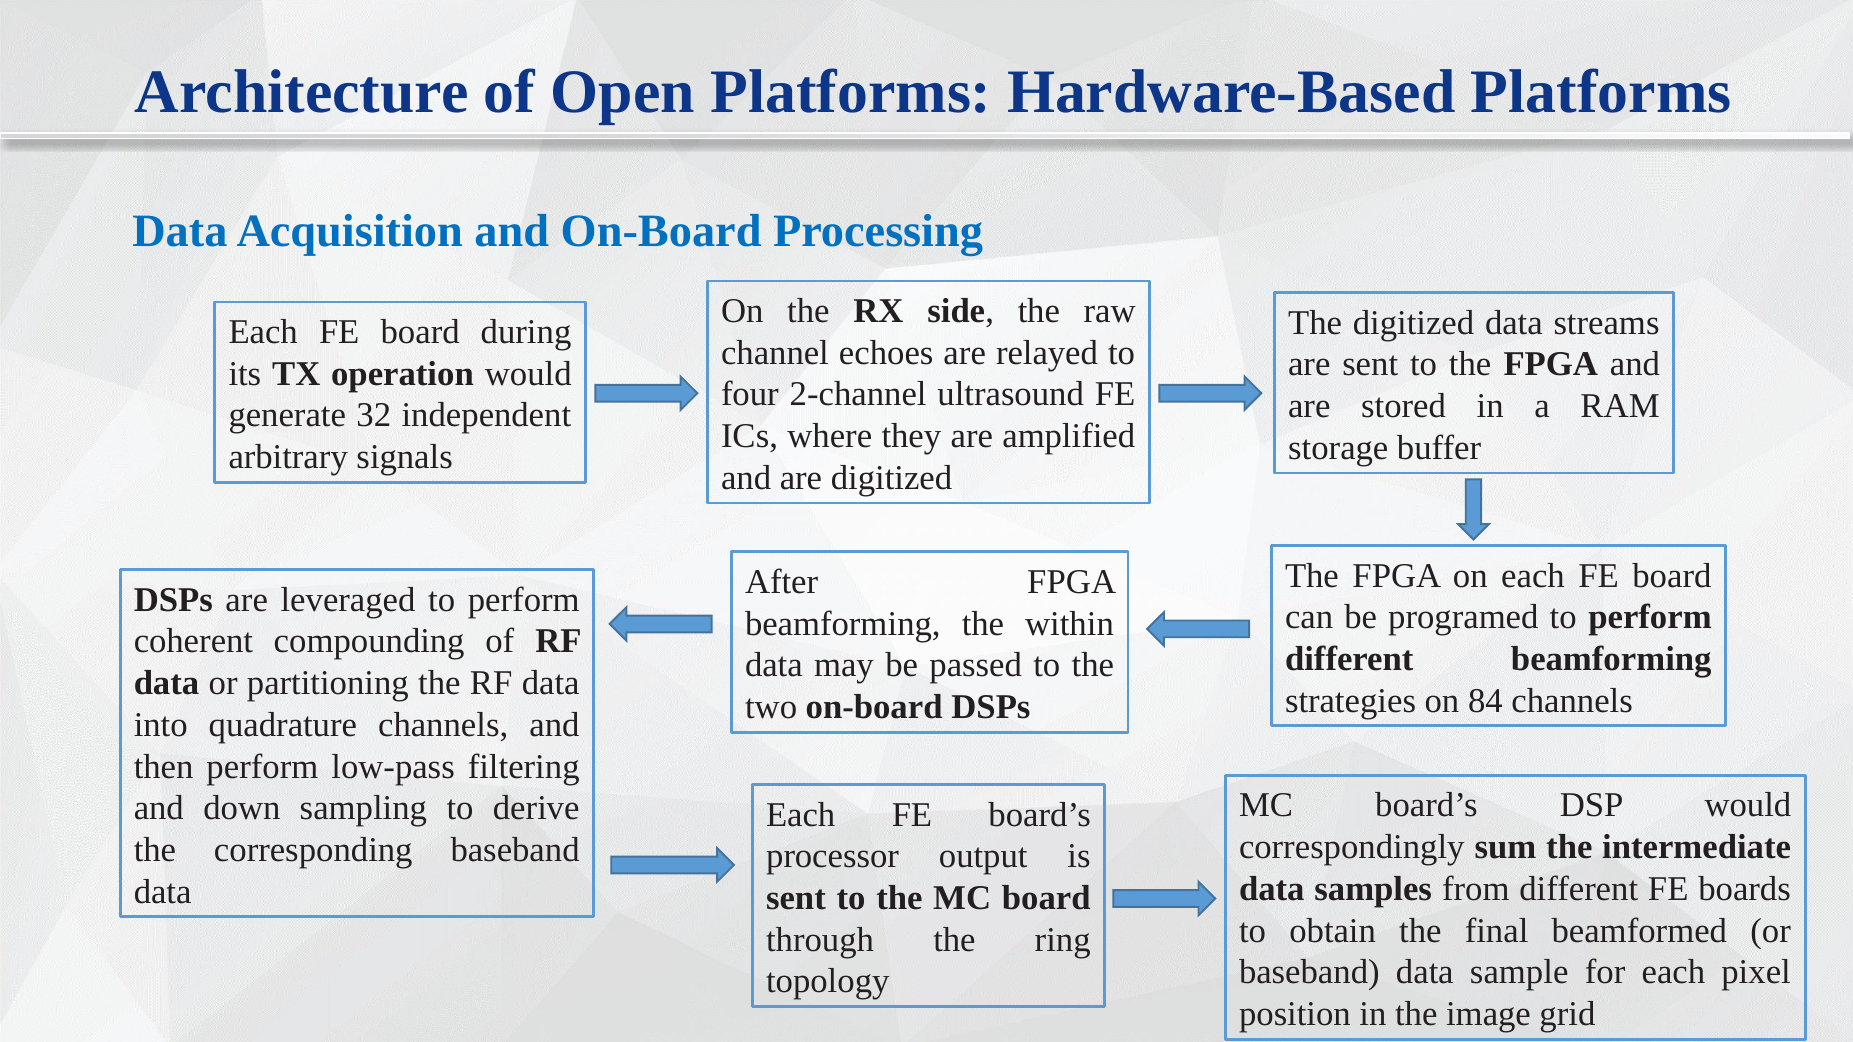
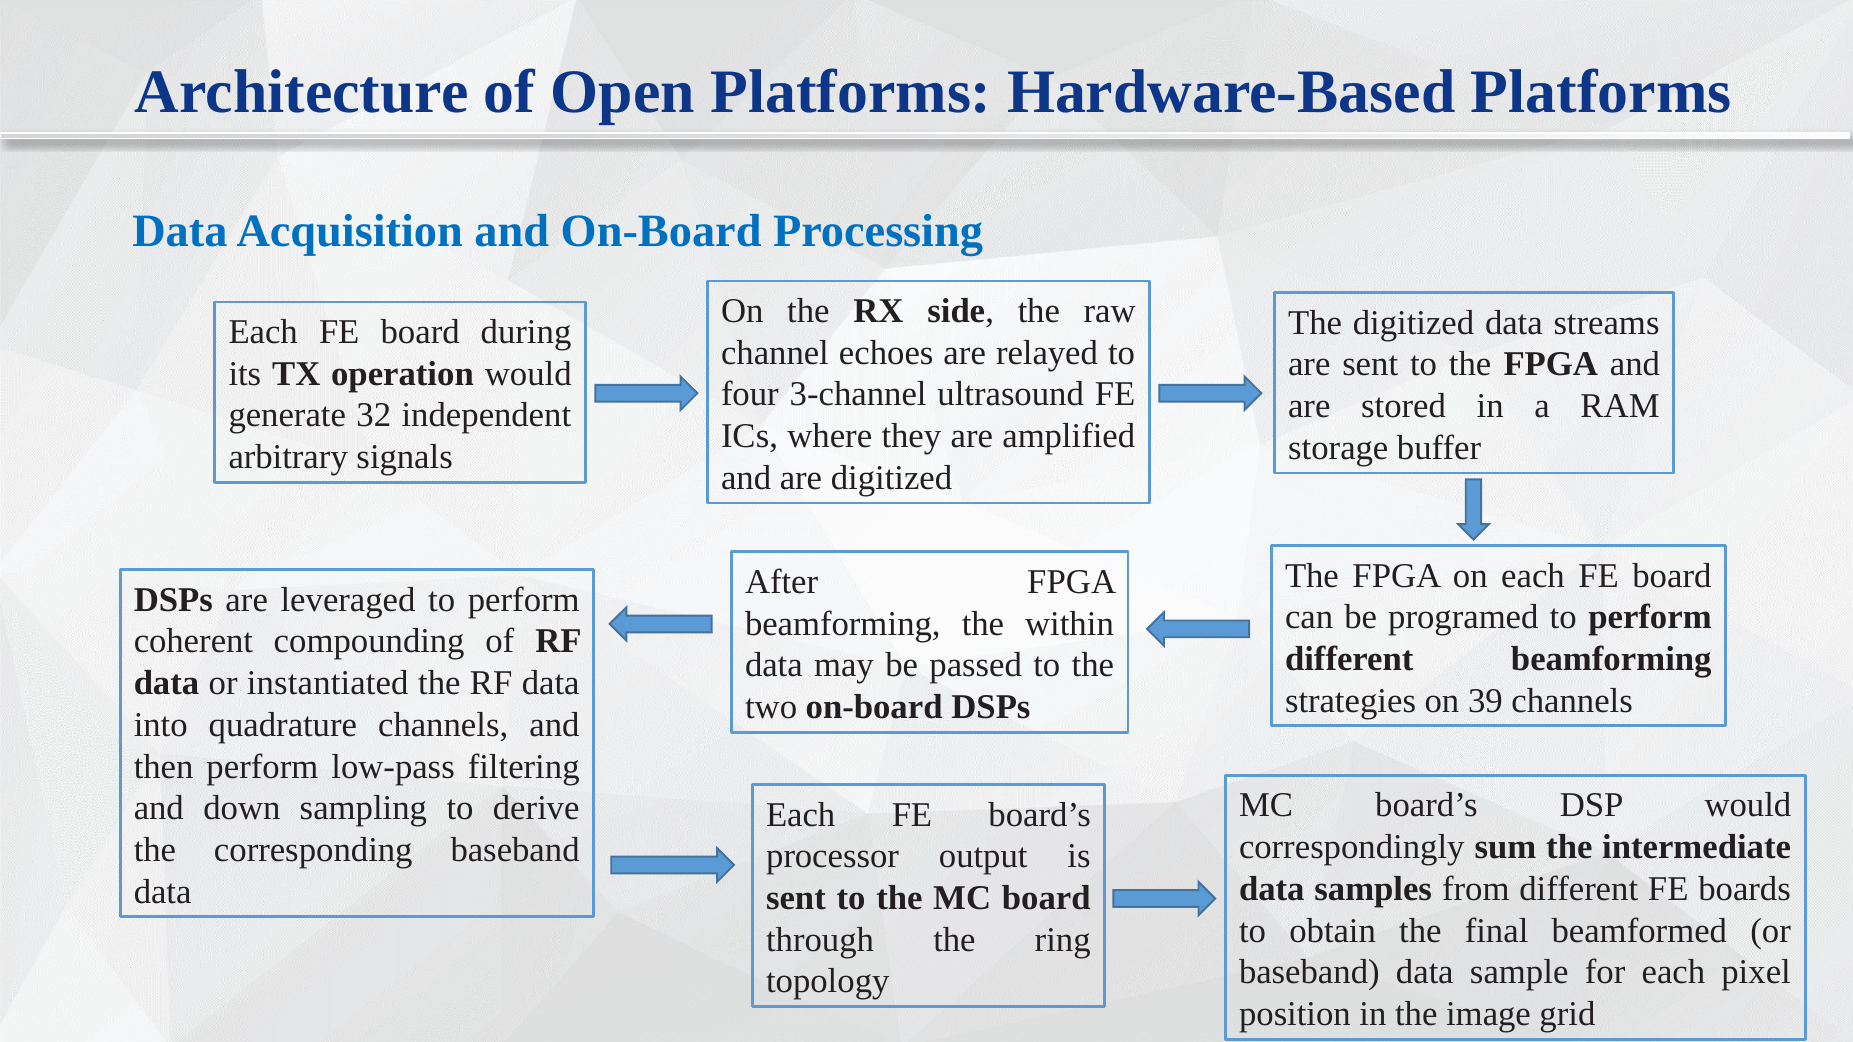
2-channel: 2-channel -> 3-channel
partitioning: partitioning -> instantiated
84: 84 -> 39
